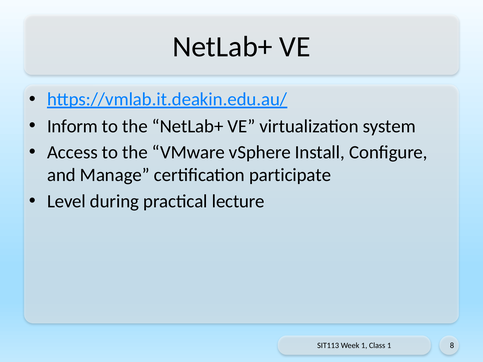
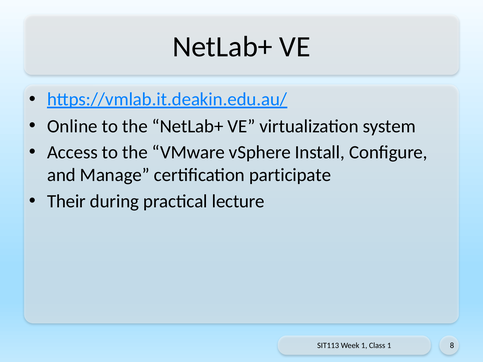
Inform: Inform -> Online
Level: Level -> Their
